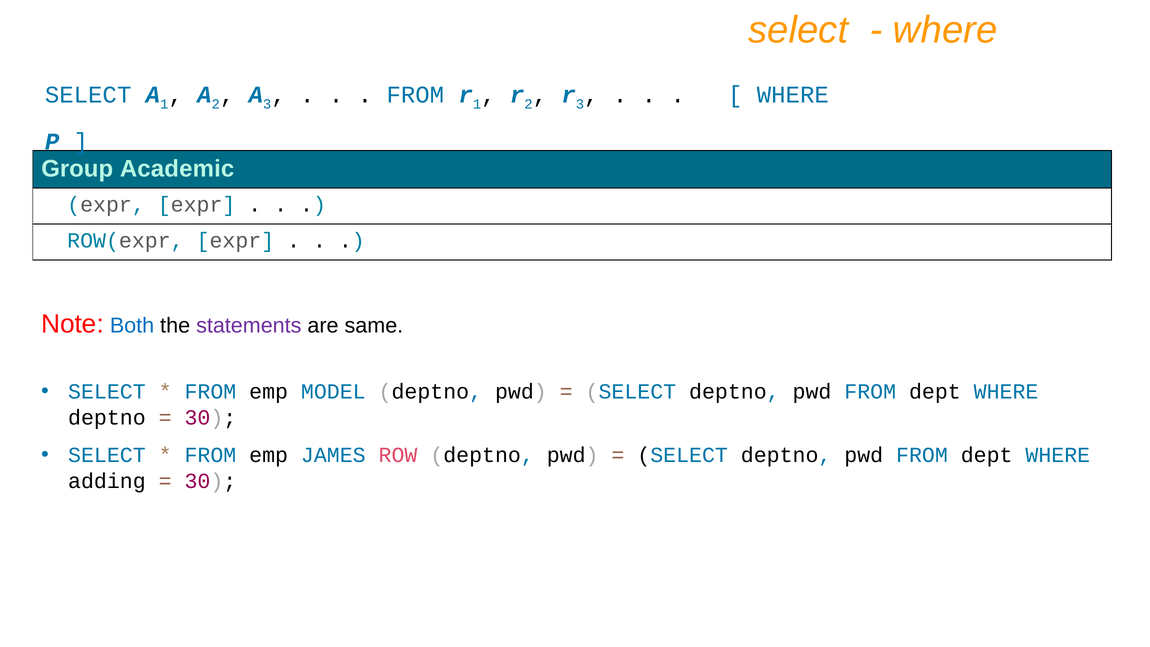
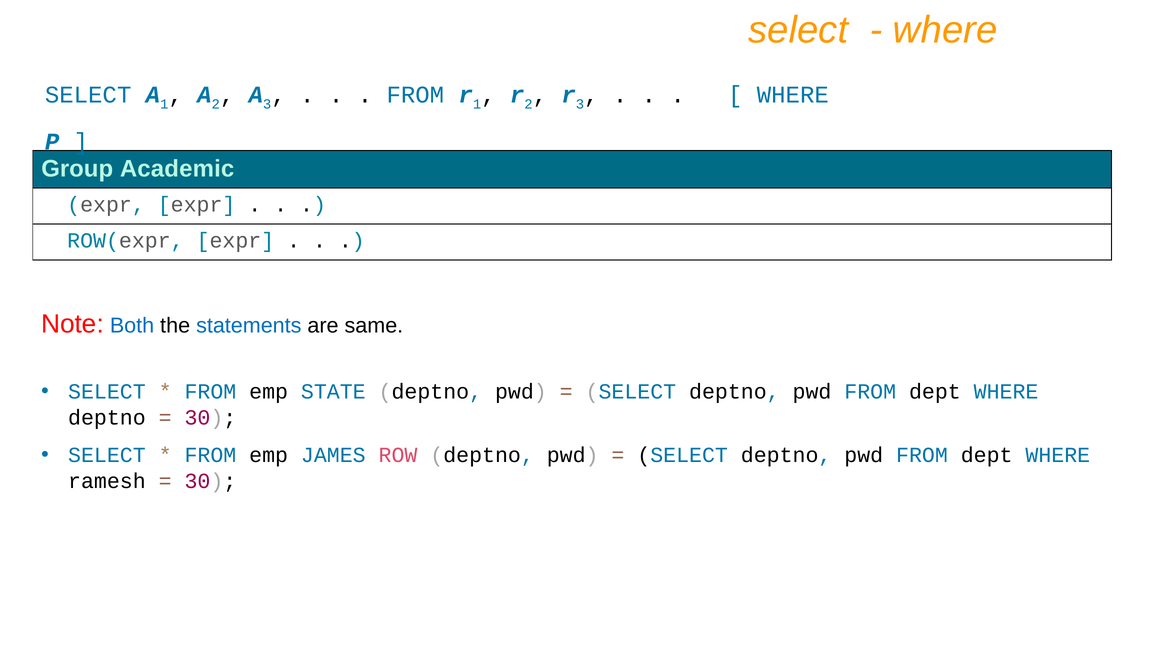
statements colour: purple -> blue
MODEL: MODEL -> STATE
adding: adding -> ramesh
